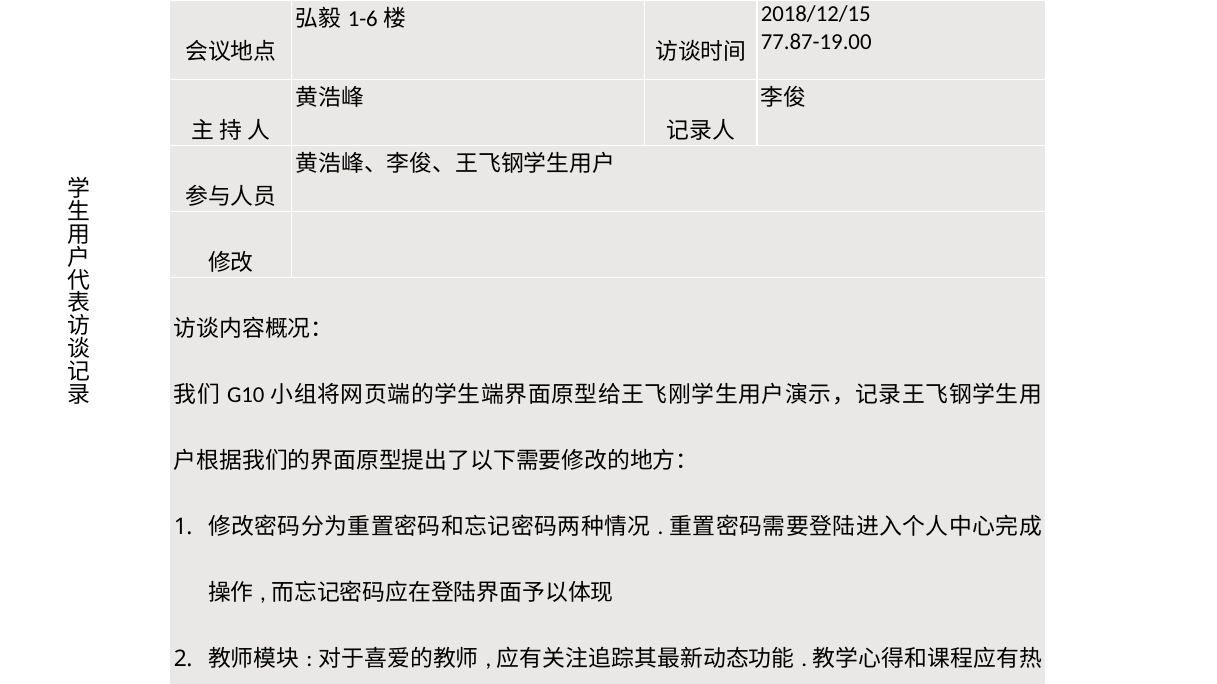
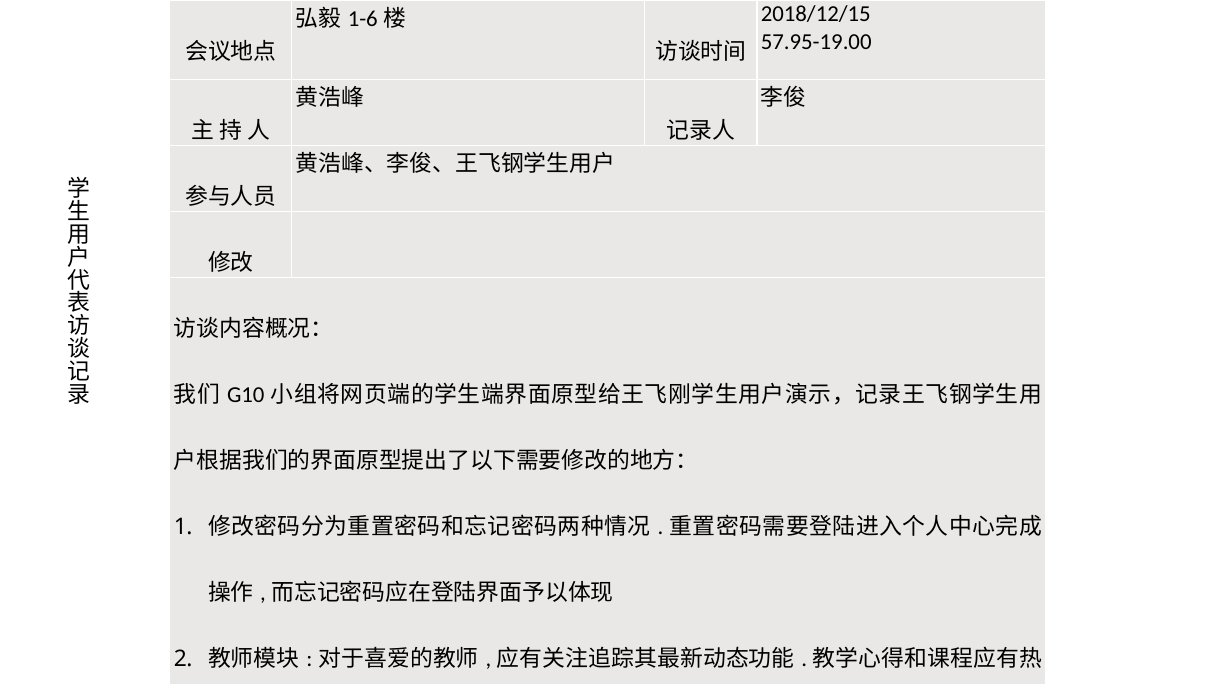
77.87-19.00: 77.87-19.00 -> 57.95-19.00
